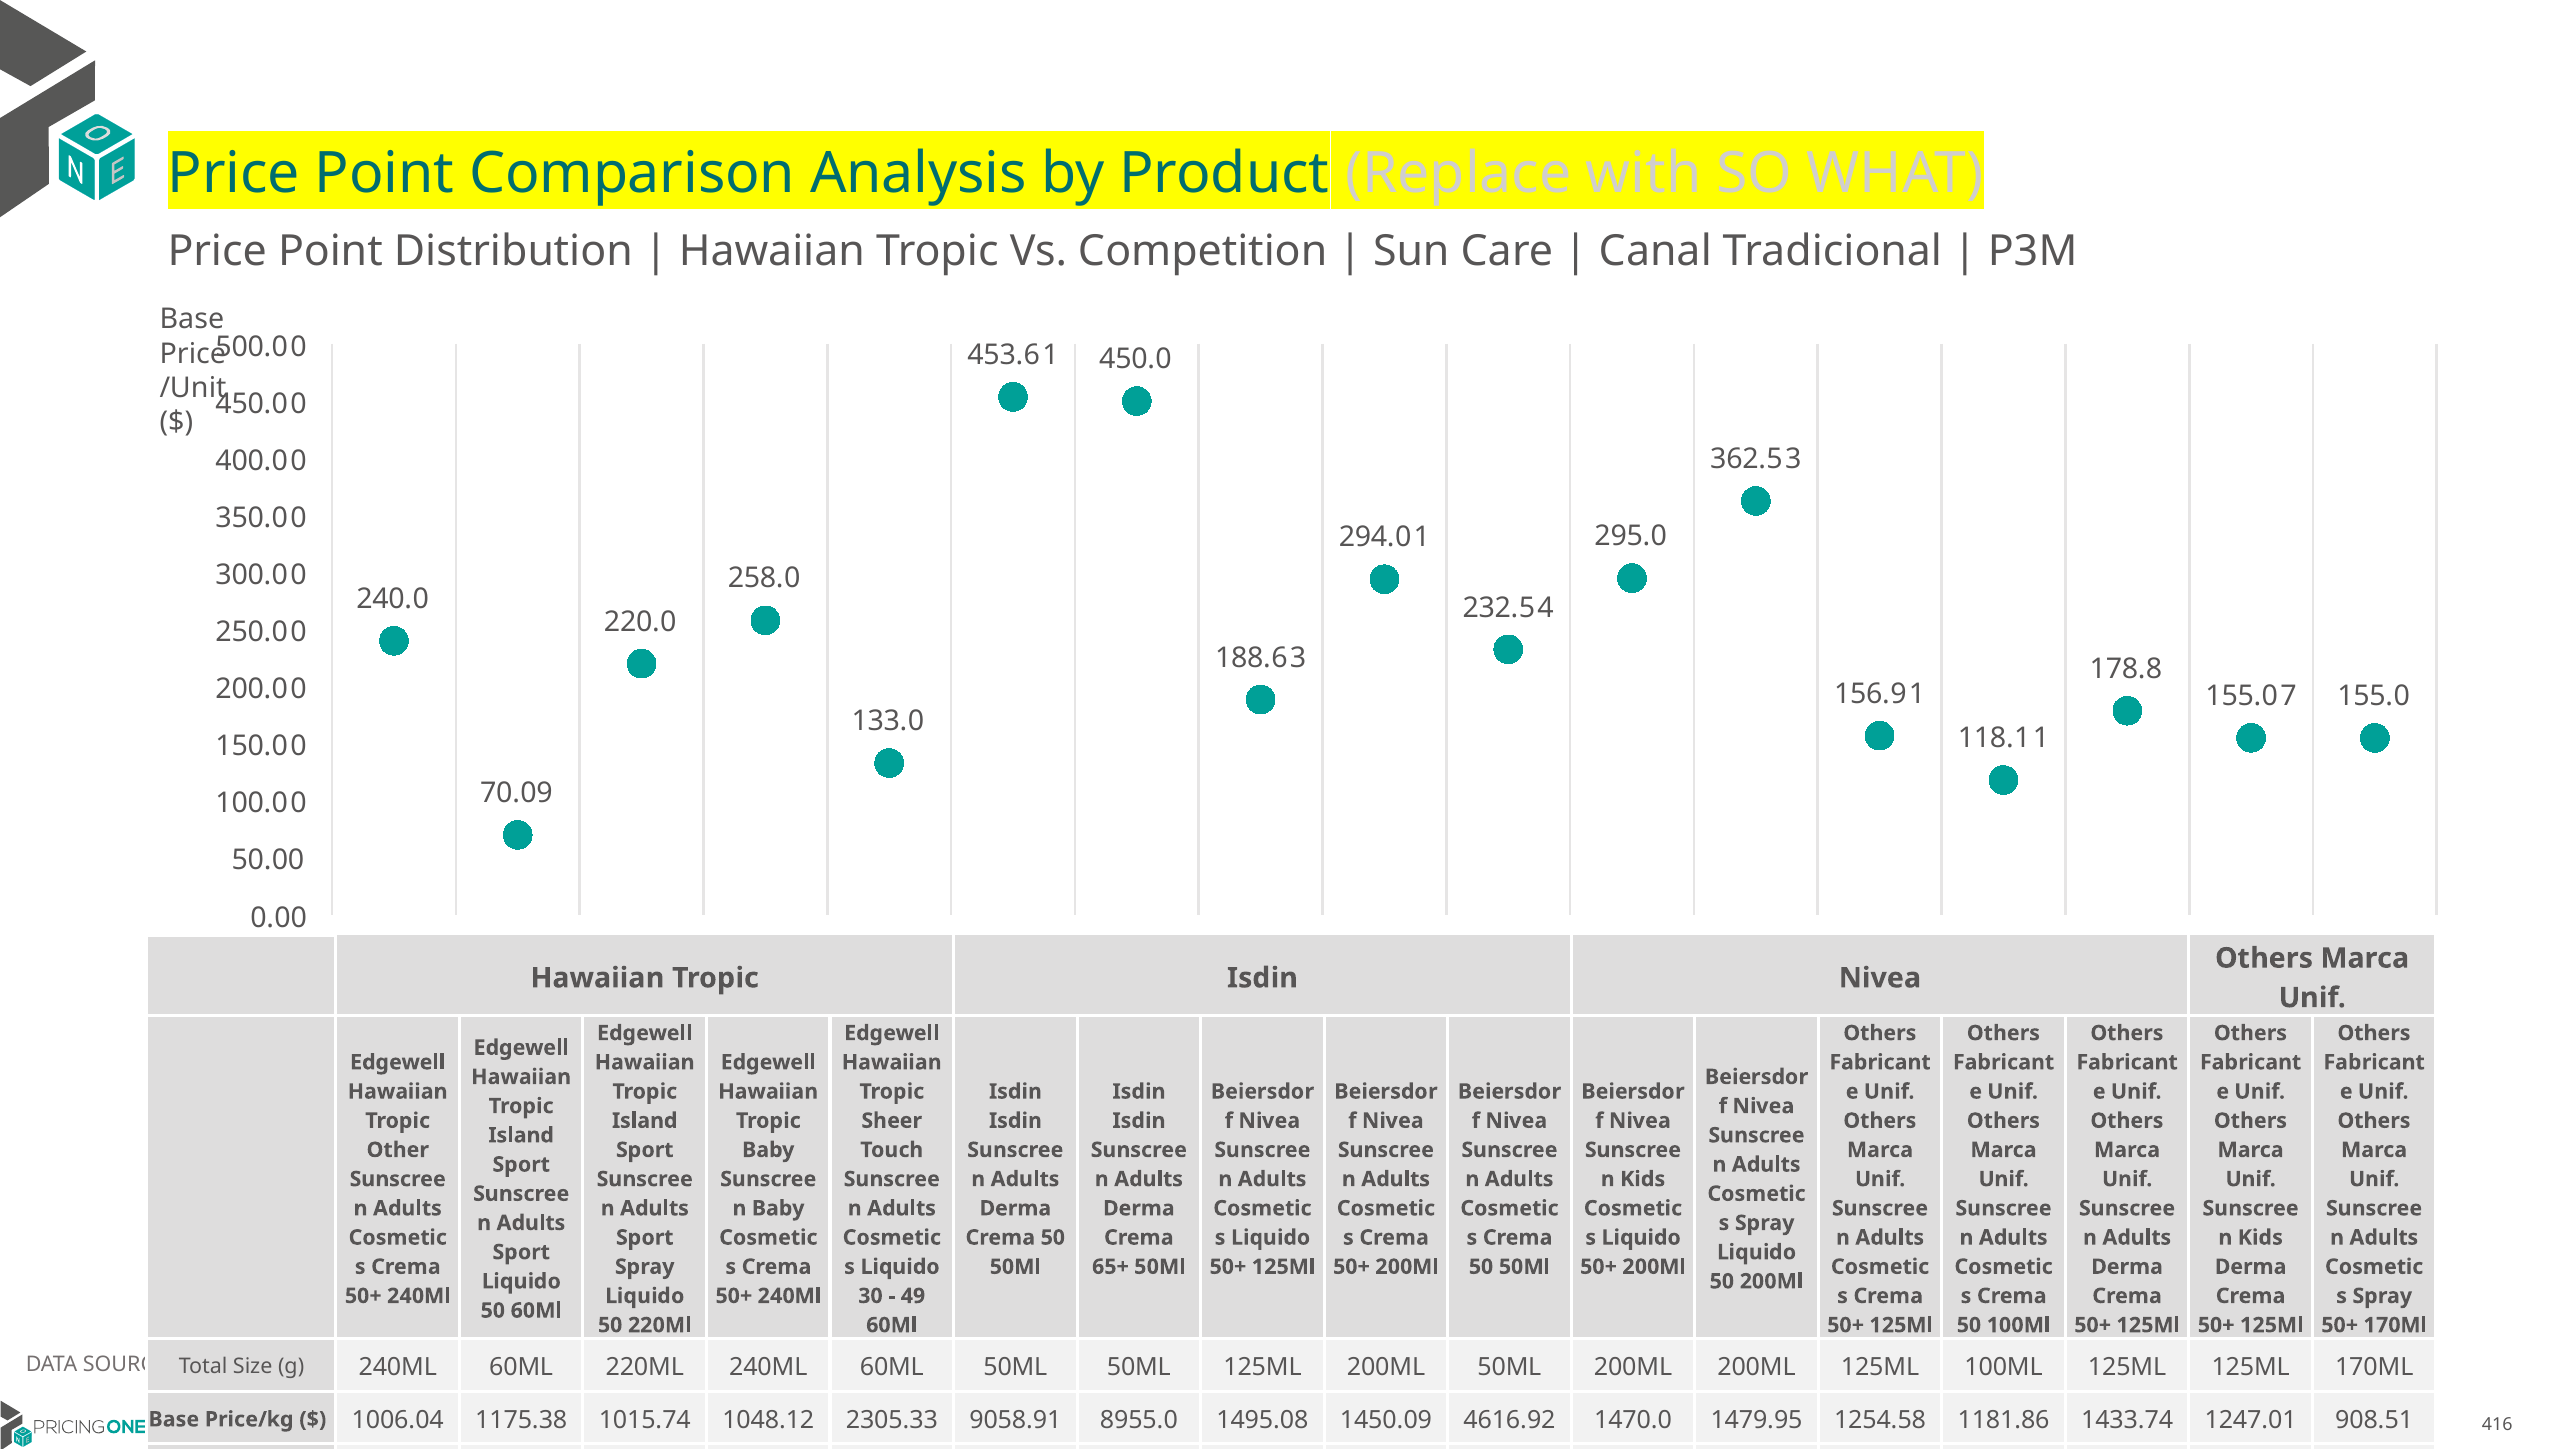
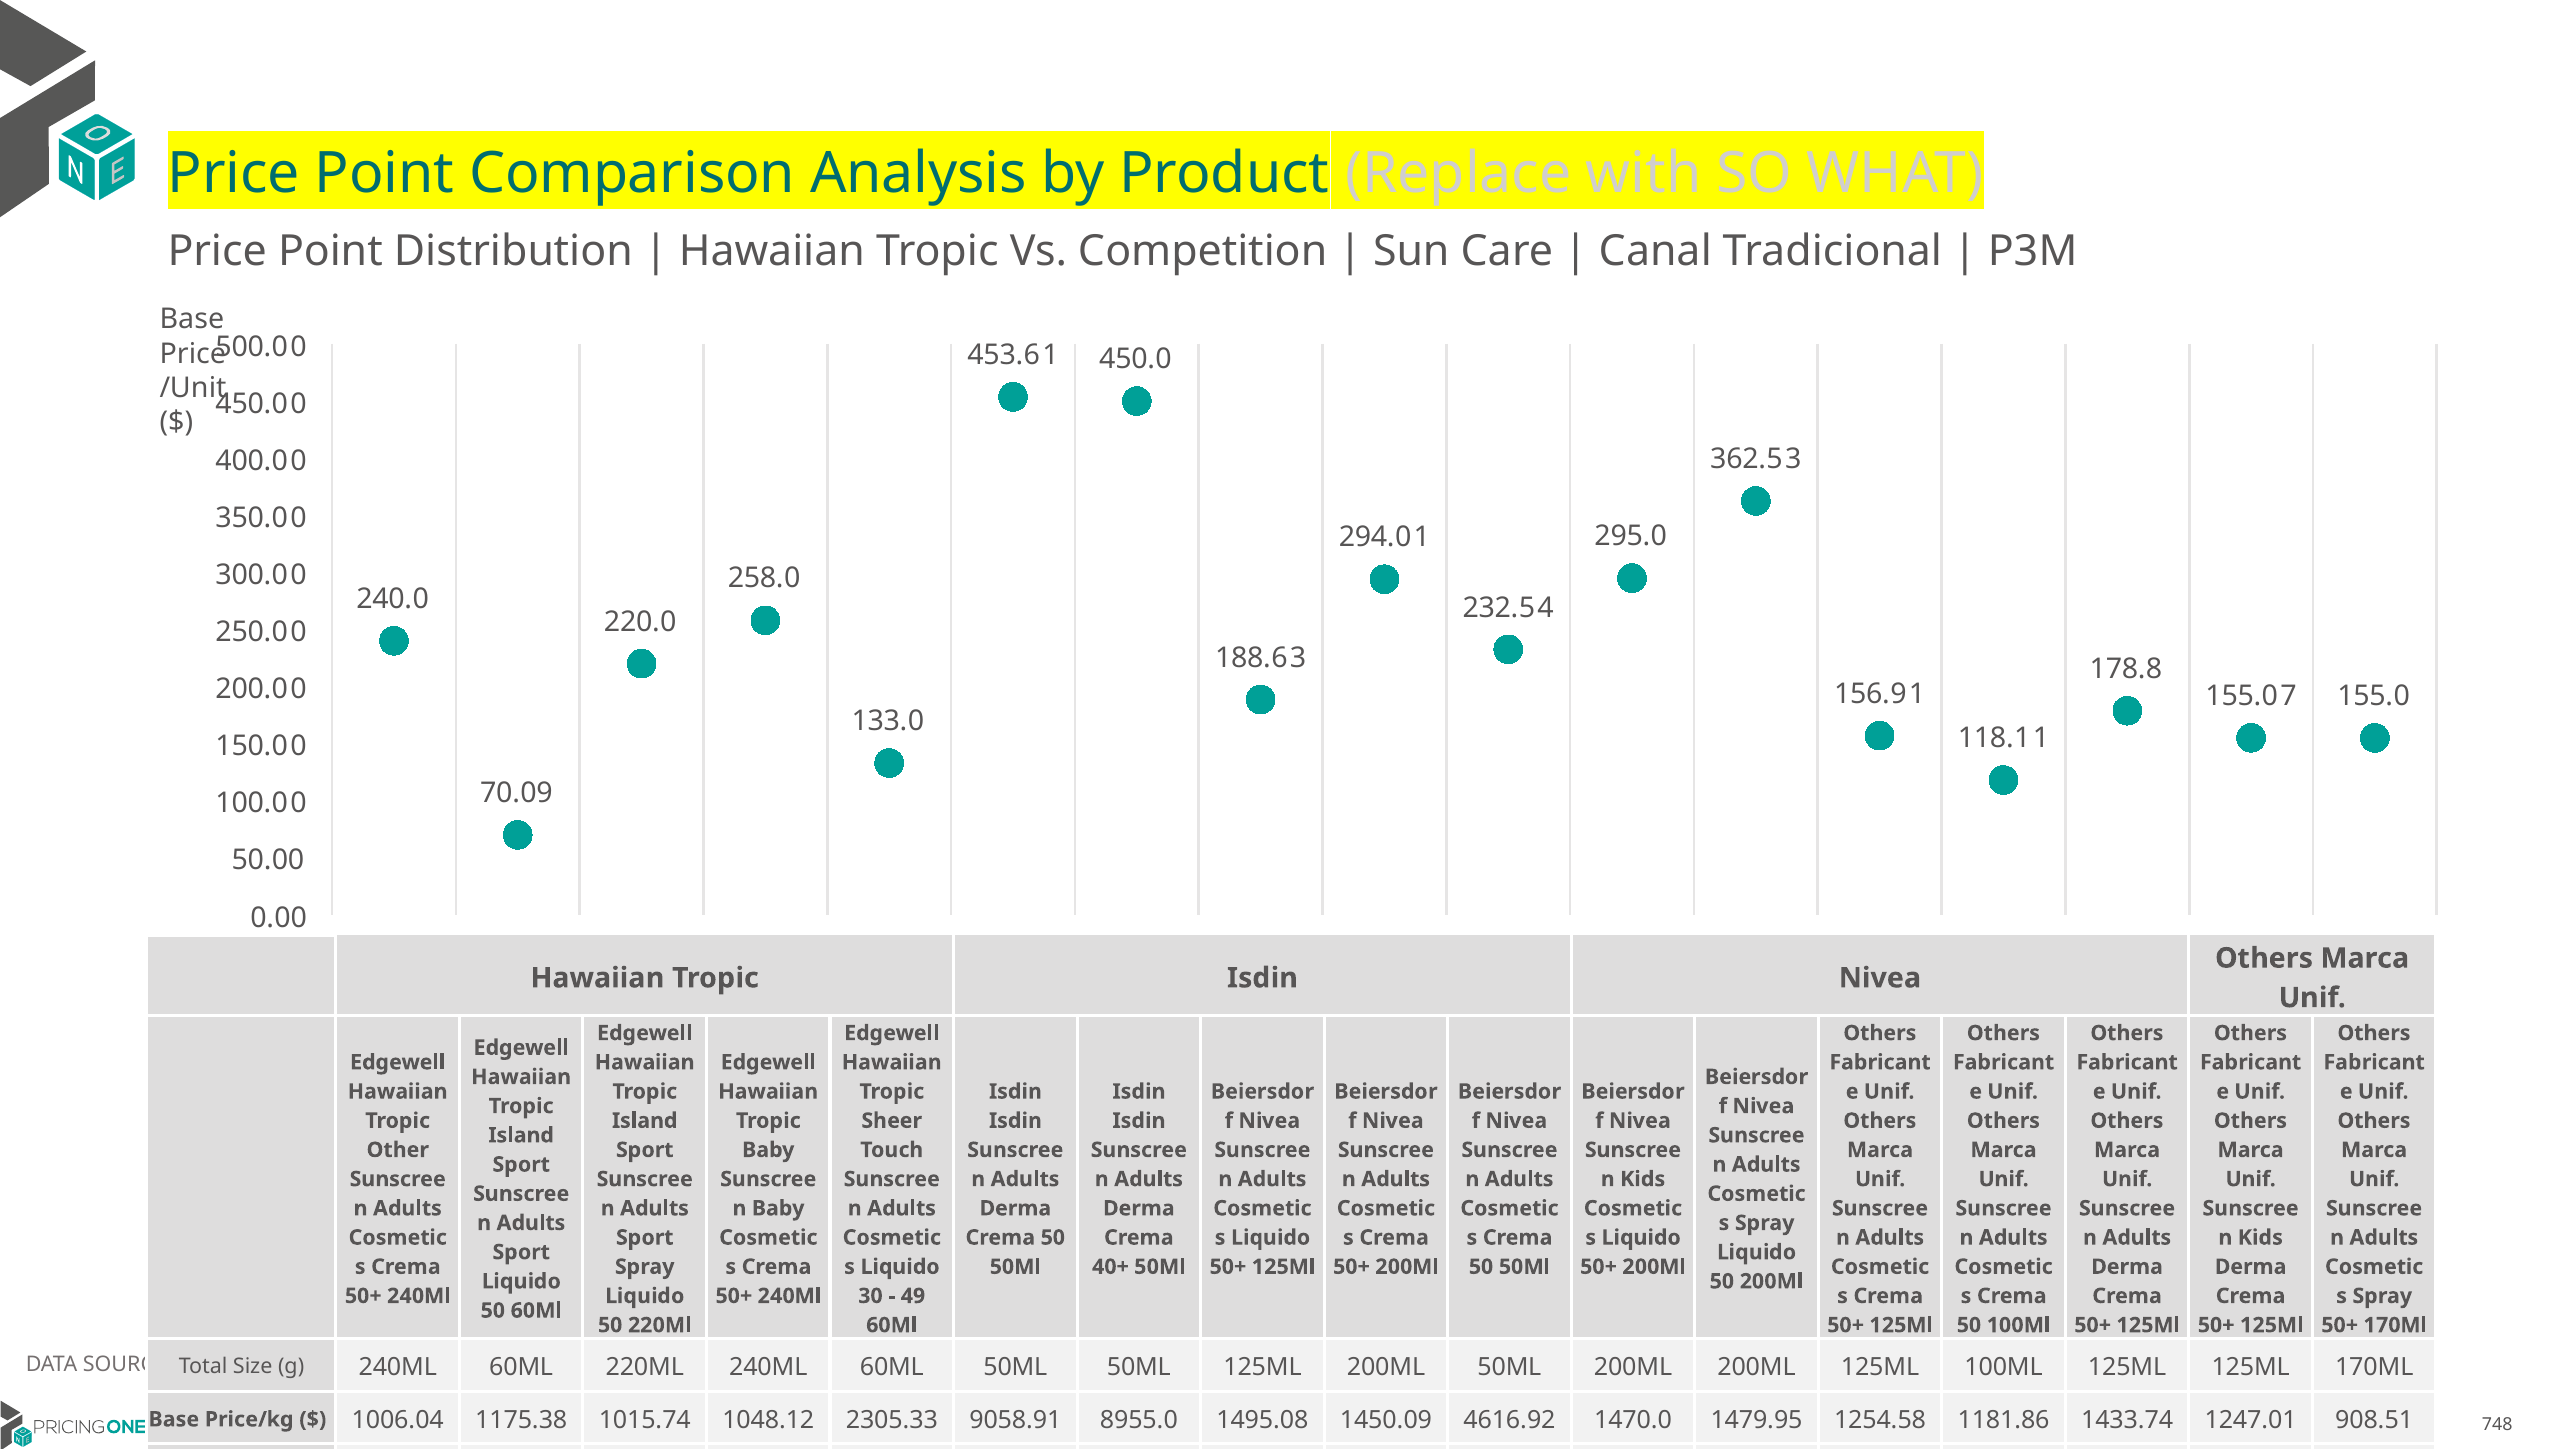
65+: 65+ -> 40+
416: 416 -> 748
